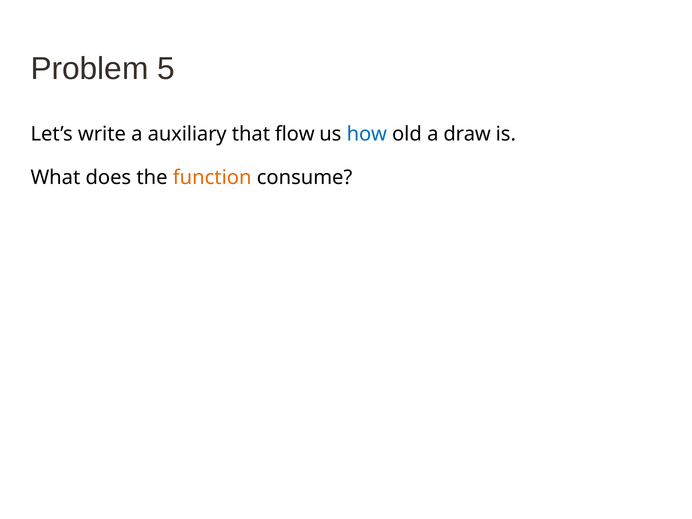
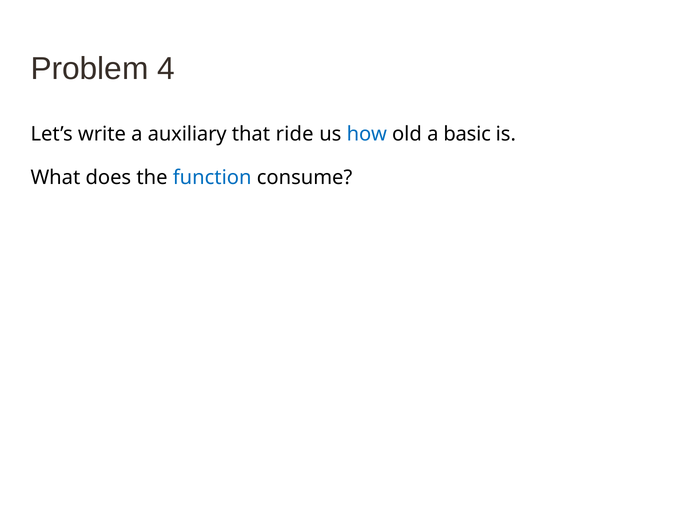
5: 5 -> 4
flow: flow -> ride
draw: draw -> basic
function colour: orange -> blue
